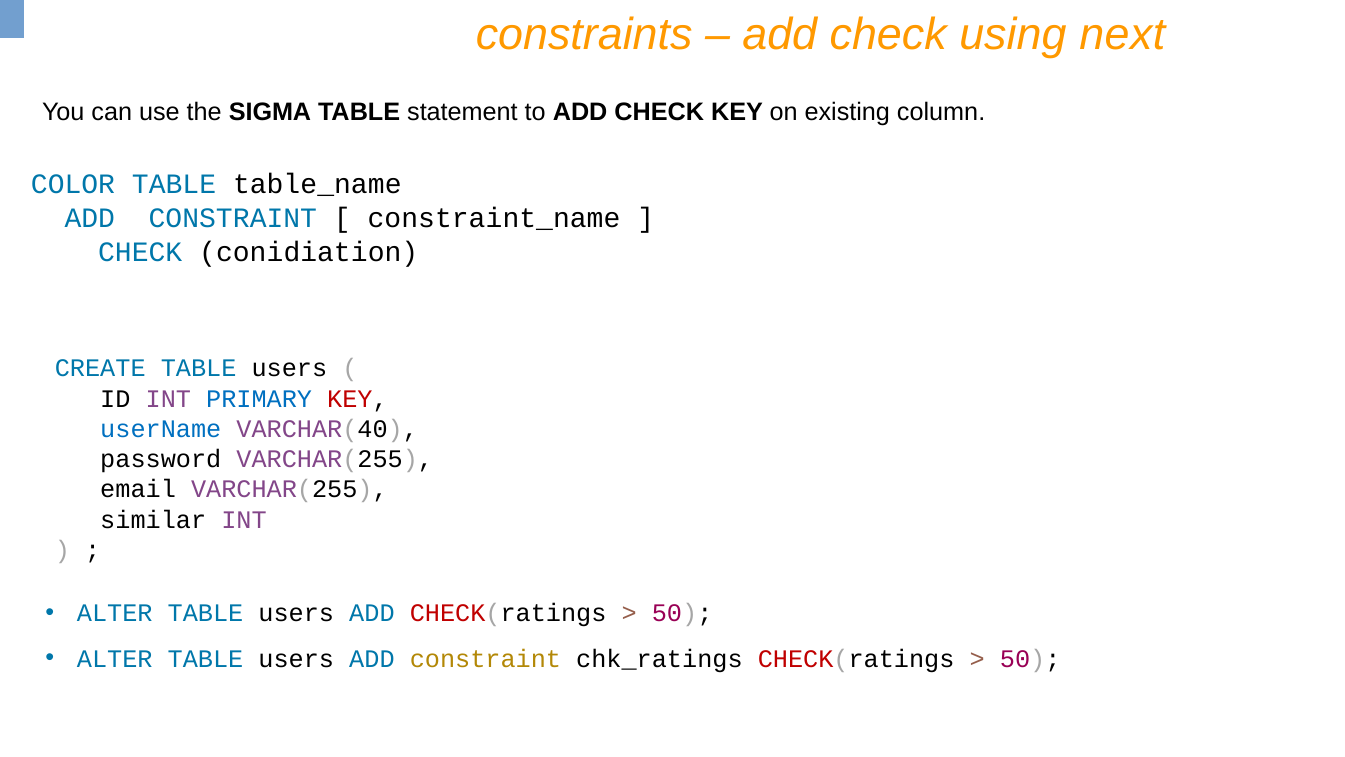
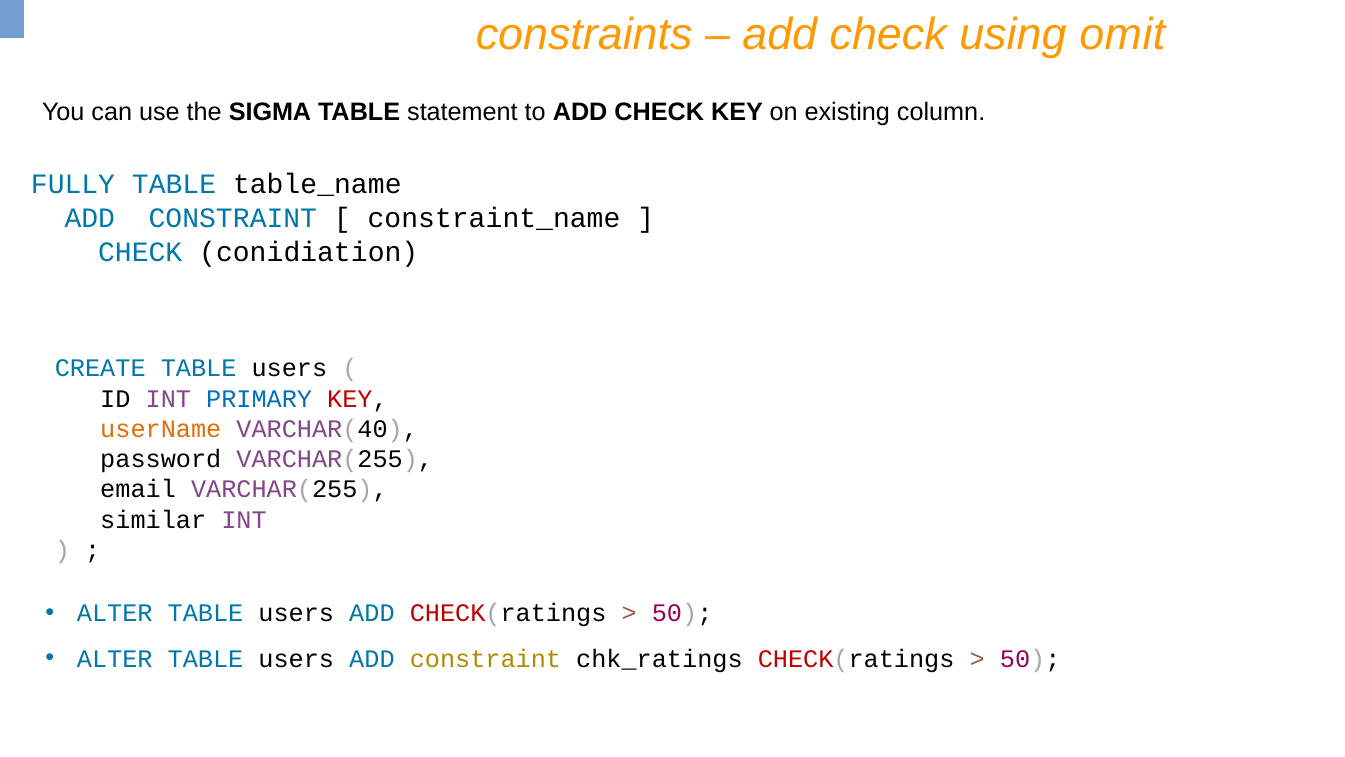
next: next -> omit
COLOR: COLOR -> FULLY
userName colour: blue -> orange
